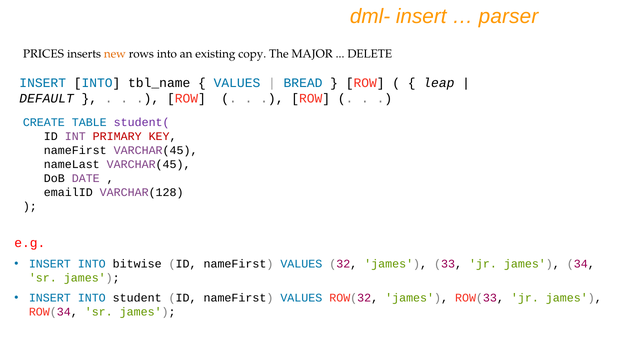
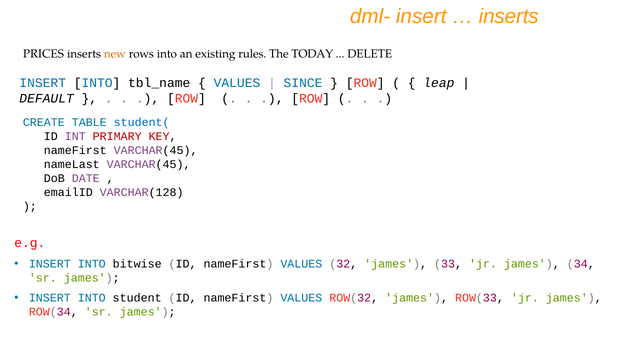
parser at (509, 16): parser -> inserts
copy: copy -> rules
MAJOR: MAJOR -> TODAY
BREAD: BREAD -> SINCE
student( colour: purple -> blue
